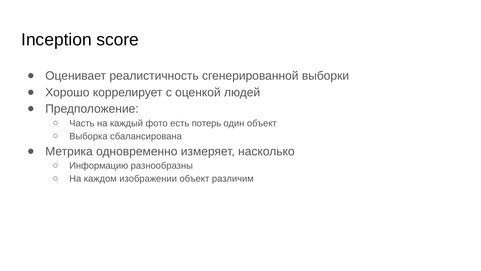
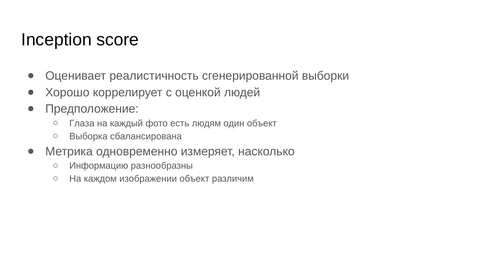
Часть: Часть -> Глаза
потерь: потерь -> людям
